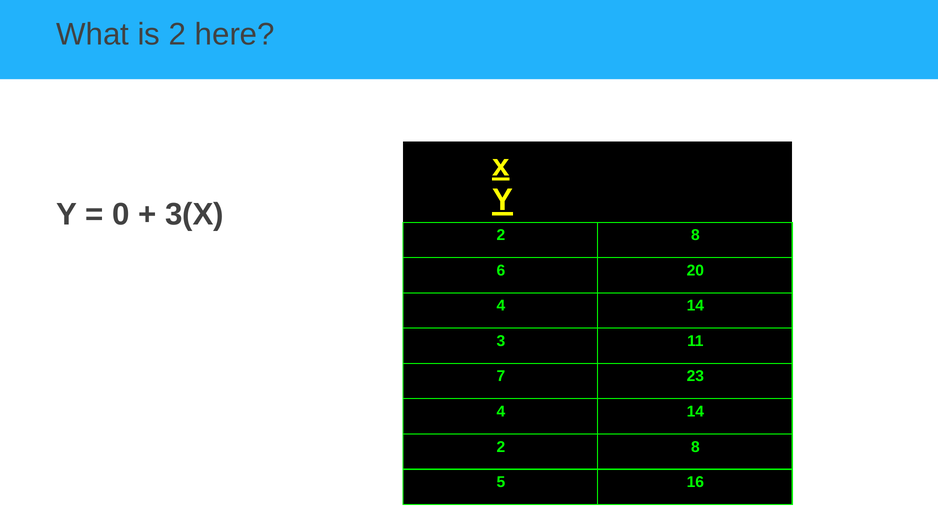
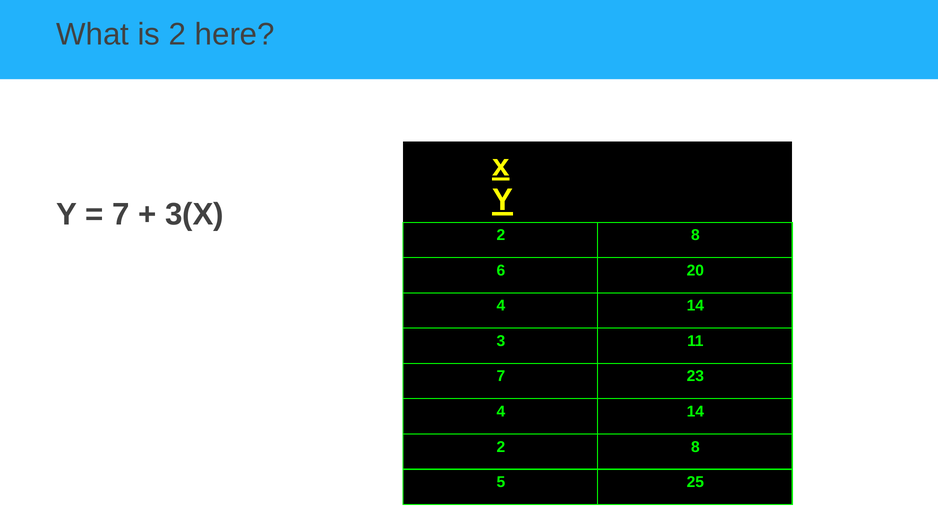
0 at (121, 215): 0 -> 7
16: 16 -> 25
